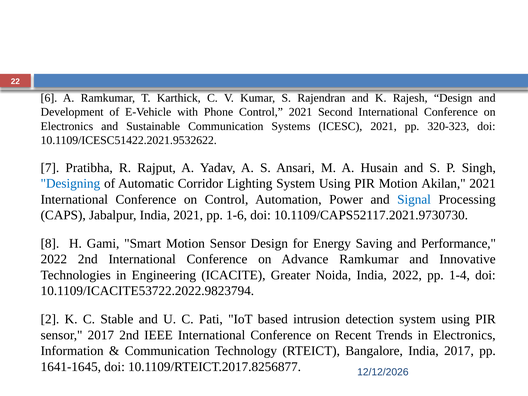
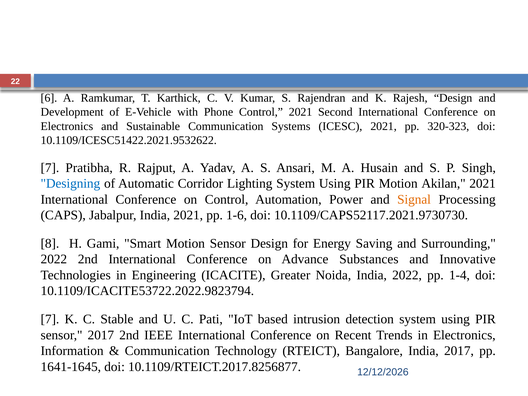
Signal colour: blue -> orange
Performance: Performance -> Surrounding
Advance Ramkumar: Ramkumar -> Substances
2 at (50, 319): 2 -> 7
